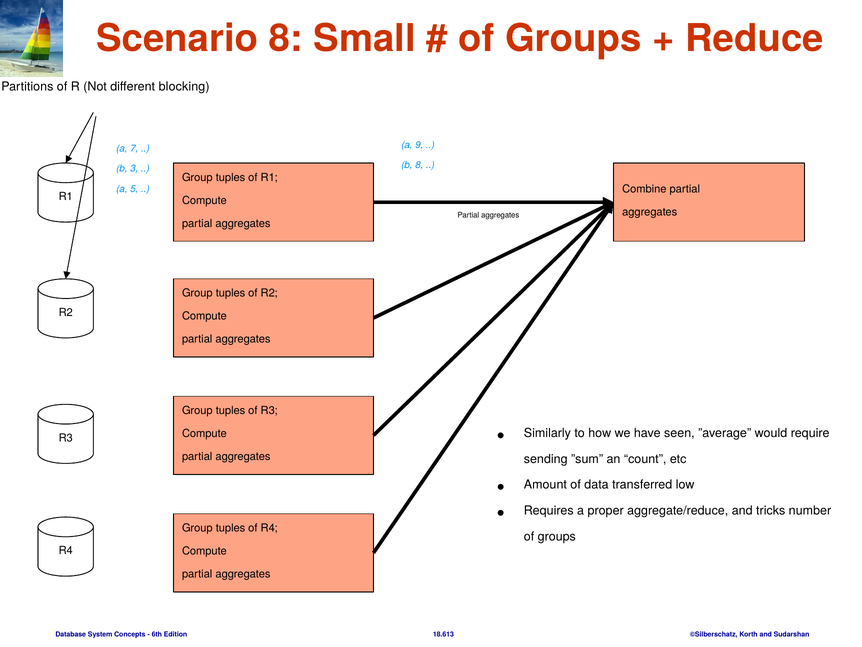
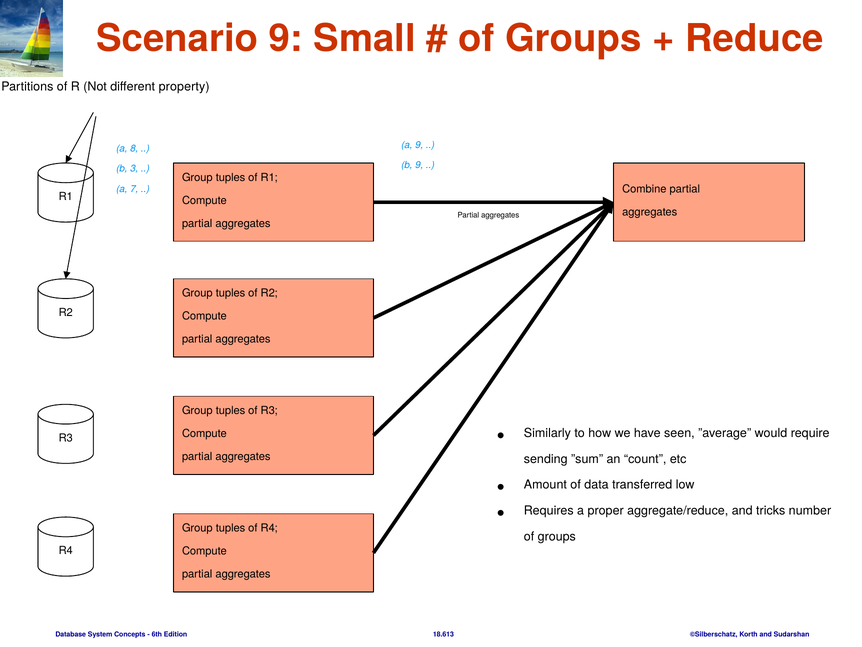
Scenario 8: 8 -> 9
blocking: blocking -> property
7: 7 -> 8
b 8: 8 -> 9
5: 5 -> 7
